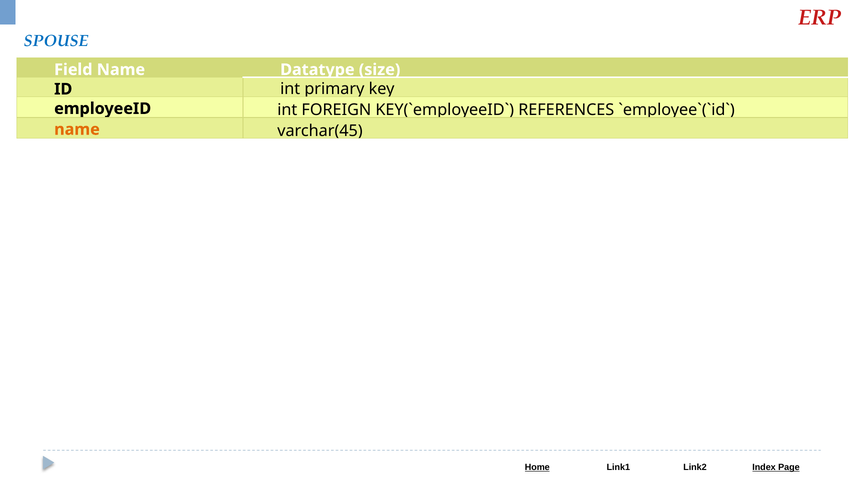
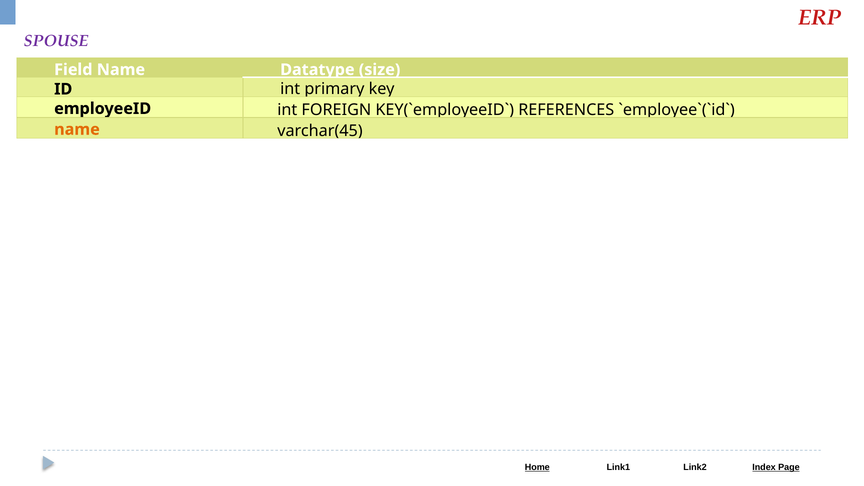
SPOUSE colour: blue -> purple
